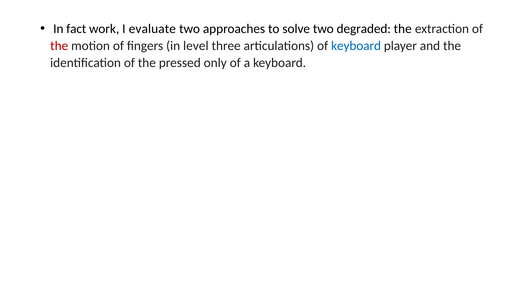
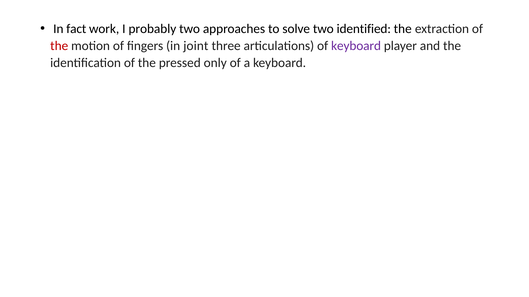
evaluate: evaluate -> probably
degraded: degraded -> identified
level: level -> joint
keyboard at (356, 46) colour: blue -> purple
